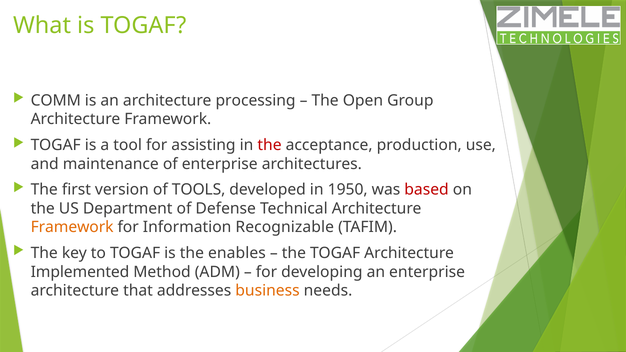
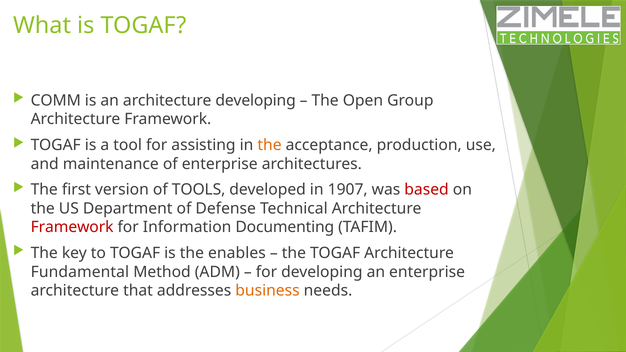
architecture processing: processing -> developing
the at (270, 145) colour: red -> orange
1950: 1950 -> 1907
Framework at (72, 227) colour: orange -> red
Recognizable: Recognizable -> Documenting
Implemented: Implemented -> Fundamental
